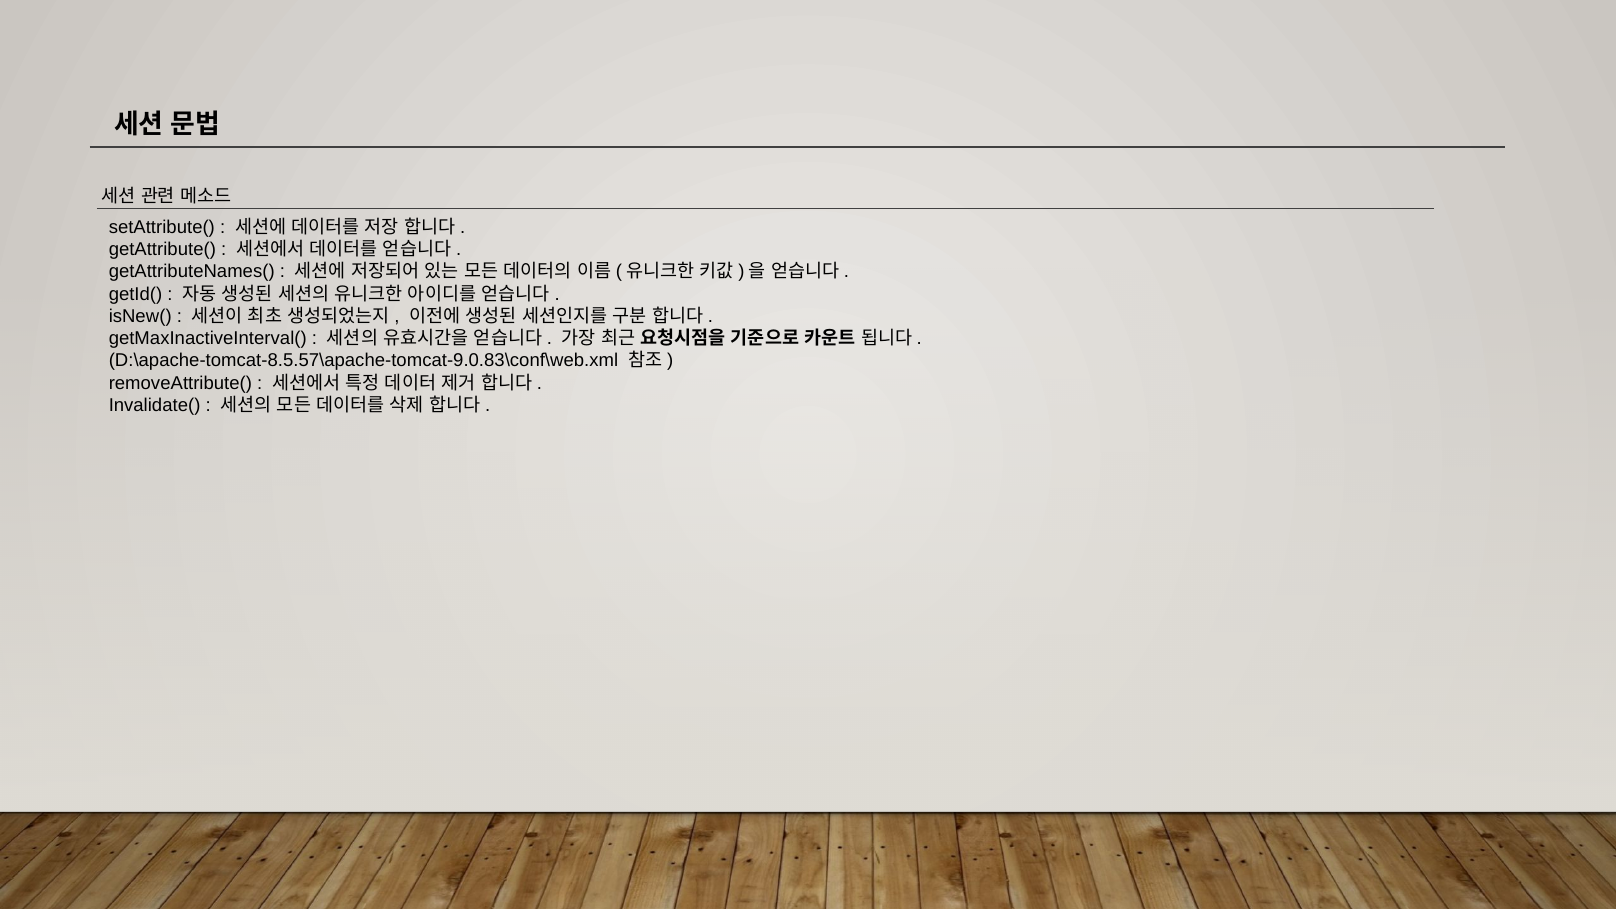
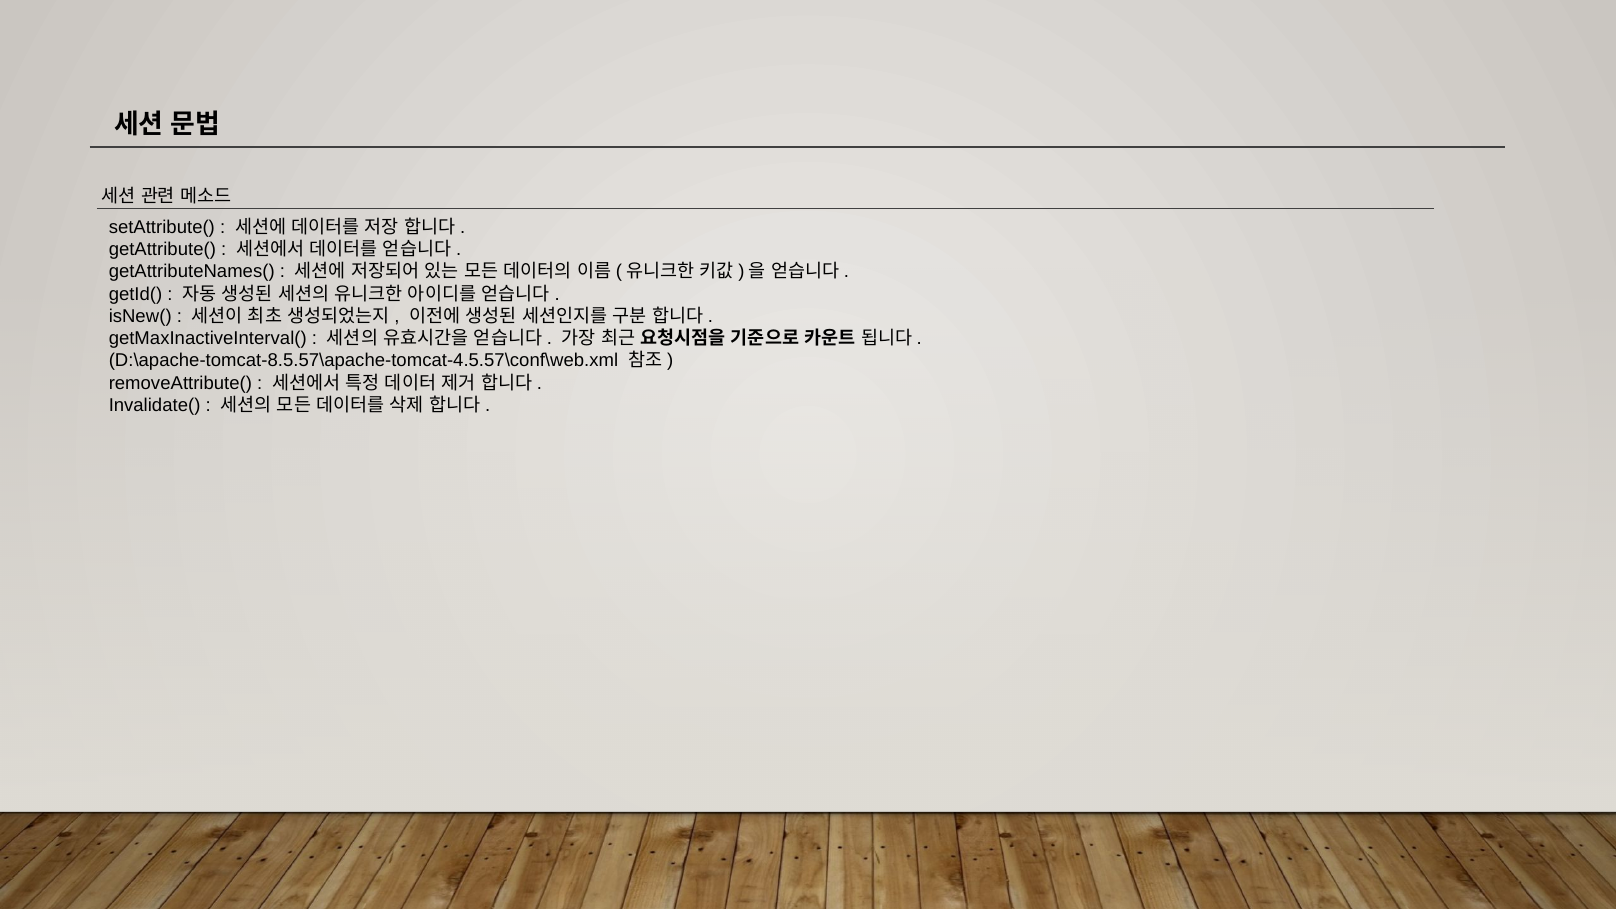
D:\apache-tomcat-8.5.57\apache-tomcat-9.0.83\conf\web.xml: D:\apache-tomcat-8.5.57\apache-tomcat-9.0.83\conf\web.xml -> D:\apache-tomcat-8.5.57\apache-tomcat-4.5.57\conf\web.xml
